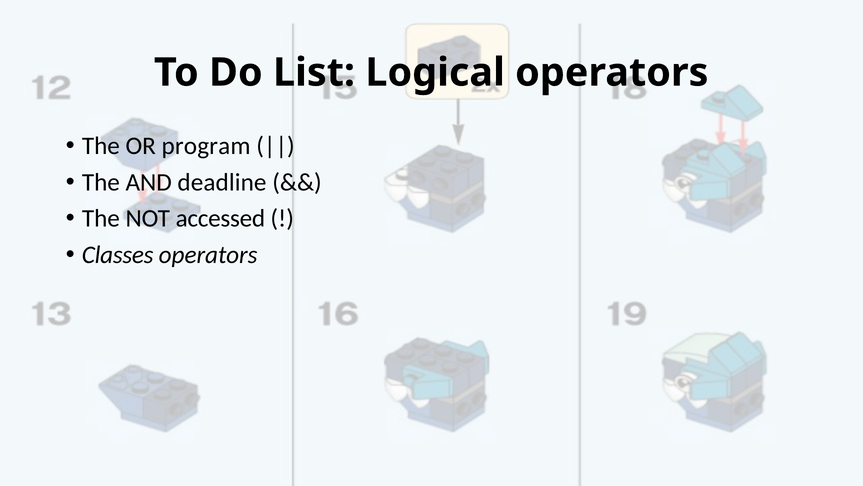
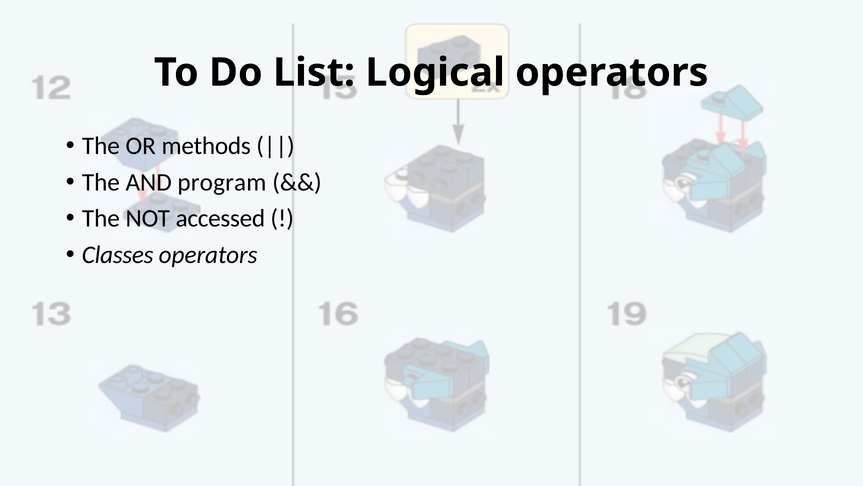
program: program -> methods
deadline: deadline -> program
